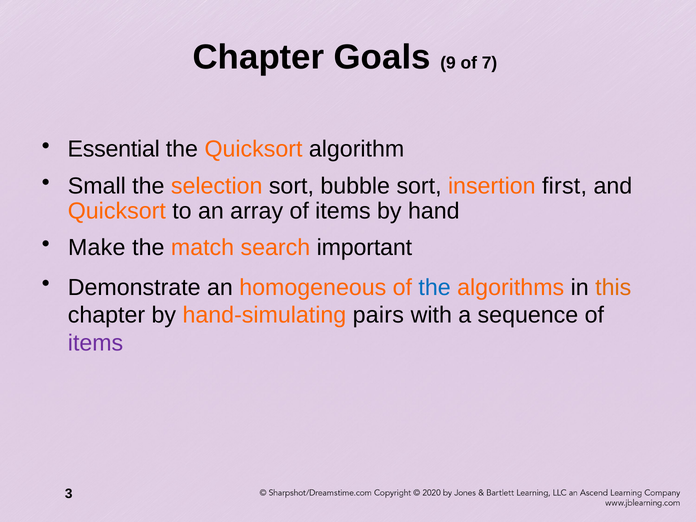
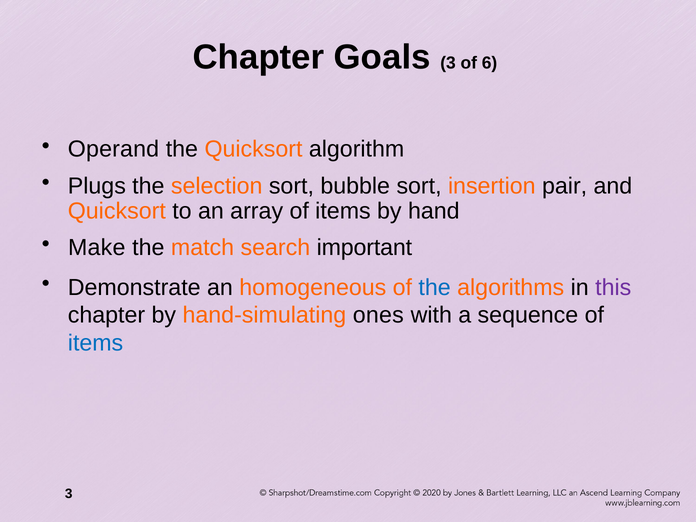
Goals 9: 9 -> 3
7: 7 -> 6
Essential: Essential -> Operand
Small: Small -> Plugs
first: first -> pair
this colour: orange -> purple
pairs: pairs -> ones
items at (96, 343) colour: purple -> blue
